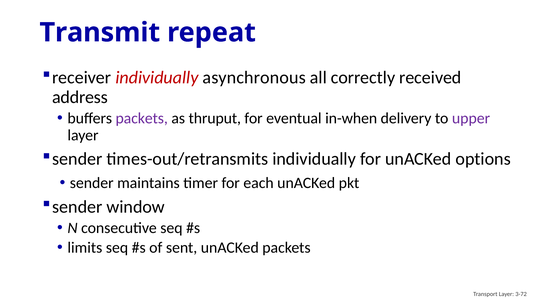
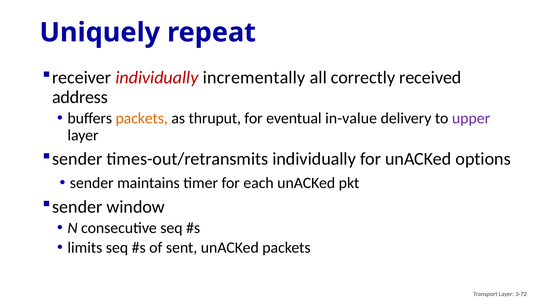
Transmit: Transmit -> Uniquely
asynchronous: asynchronous -> incrementally
packets at (142, 118) colour: purple -> orange
in-when: in-when -> in-value
